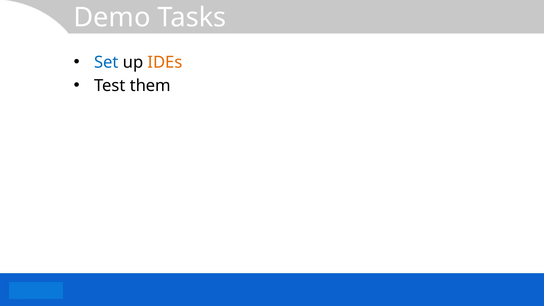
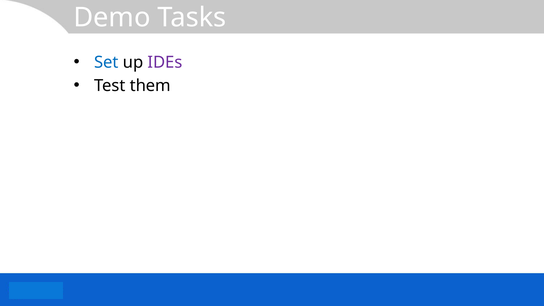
IDEs colour: orange -> purple
